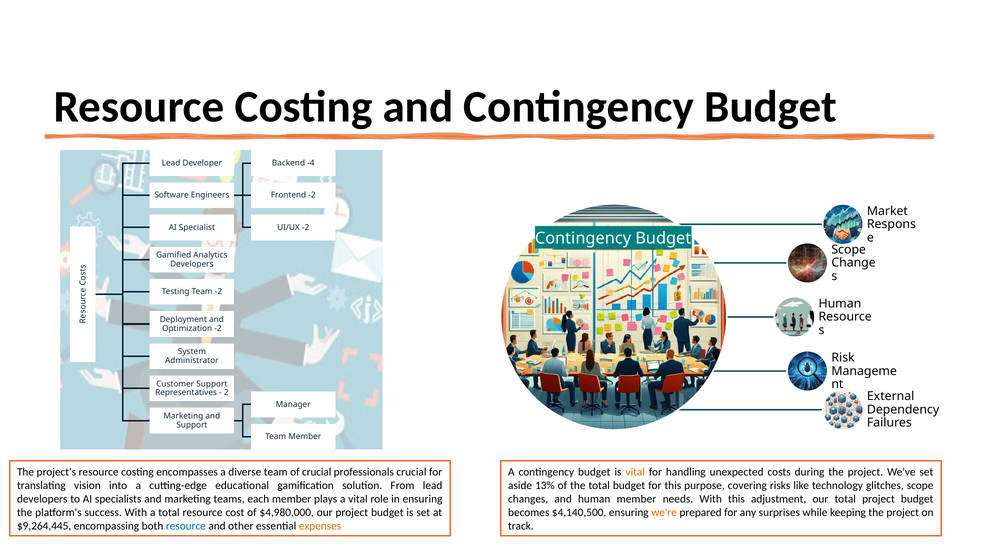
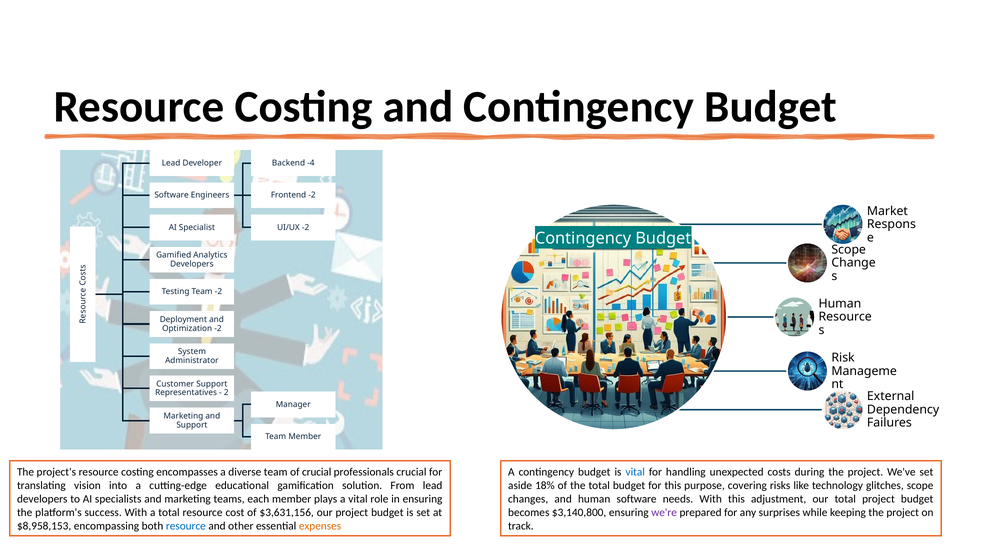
vital at (635, 472) colour: orange -> blue
13%: 13% -> 18%
human member: member -> software
$4,980,000: $4,980,000 -> $3,631,156
$4,140,500: $4,140,500 -> $3,140,800
we're colour: orange -> purple
$9,264,445: $9,264,445 -> $8,958,153
